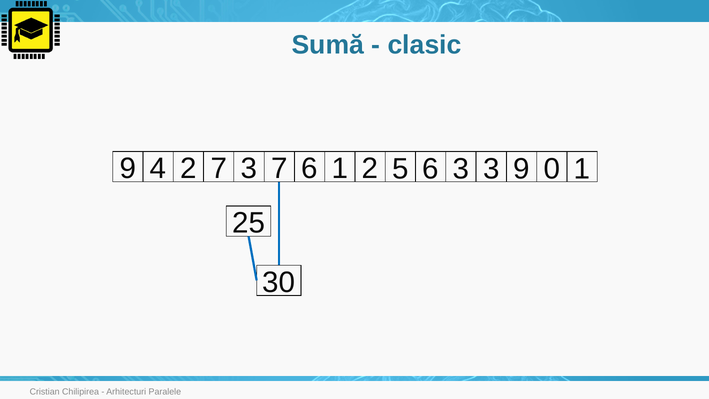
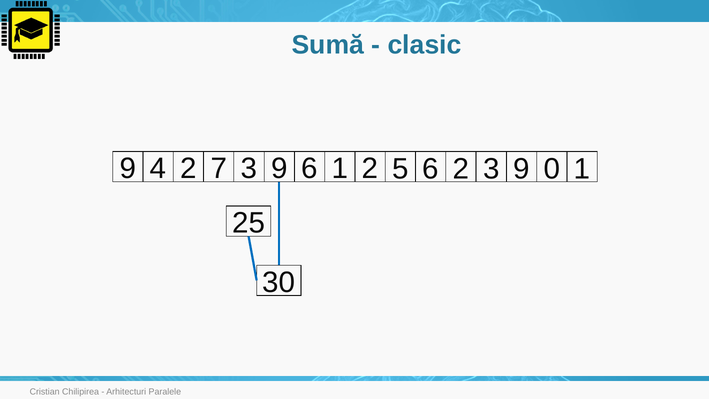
7 3 7: 7 -> 9
6 3: 3 -> 2
